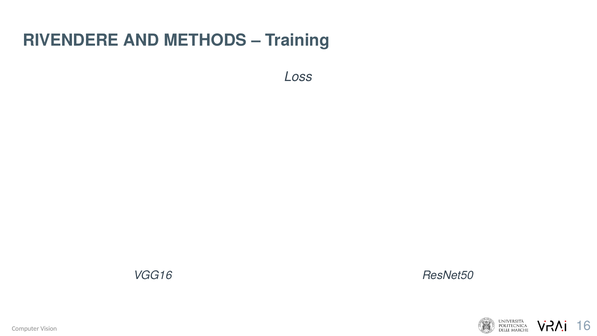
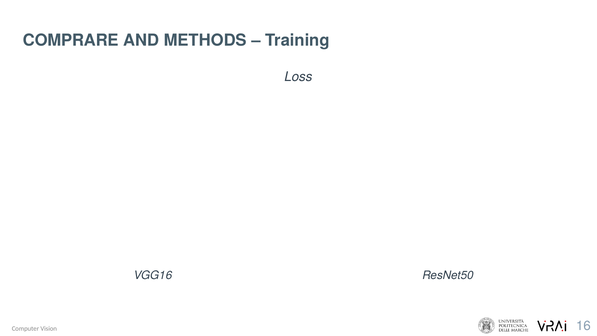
RIVENDERE: RIVENDERE -> COMPRARE
